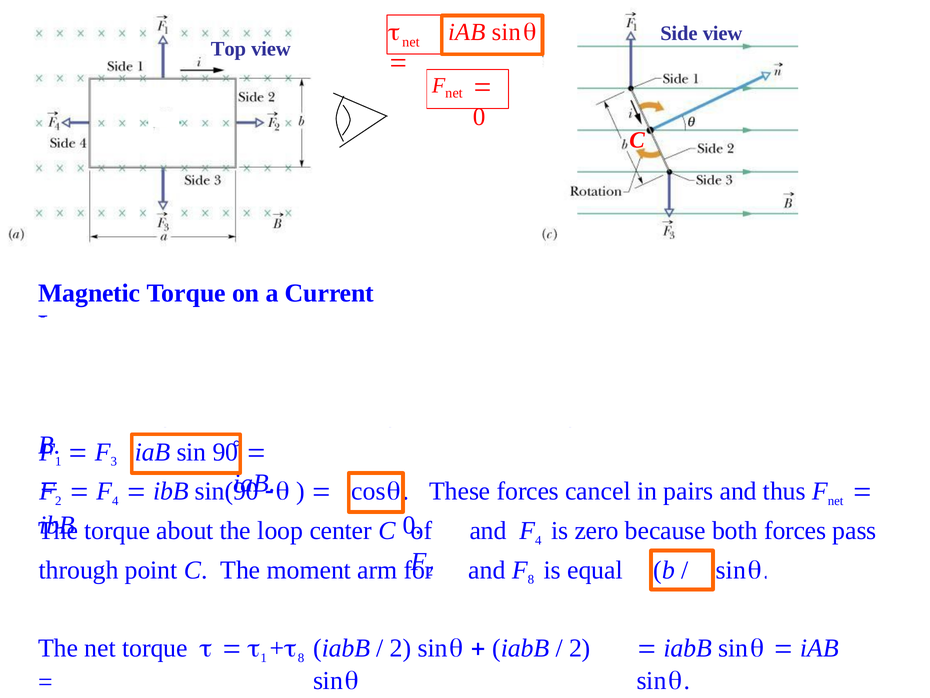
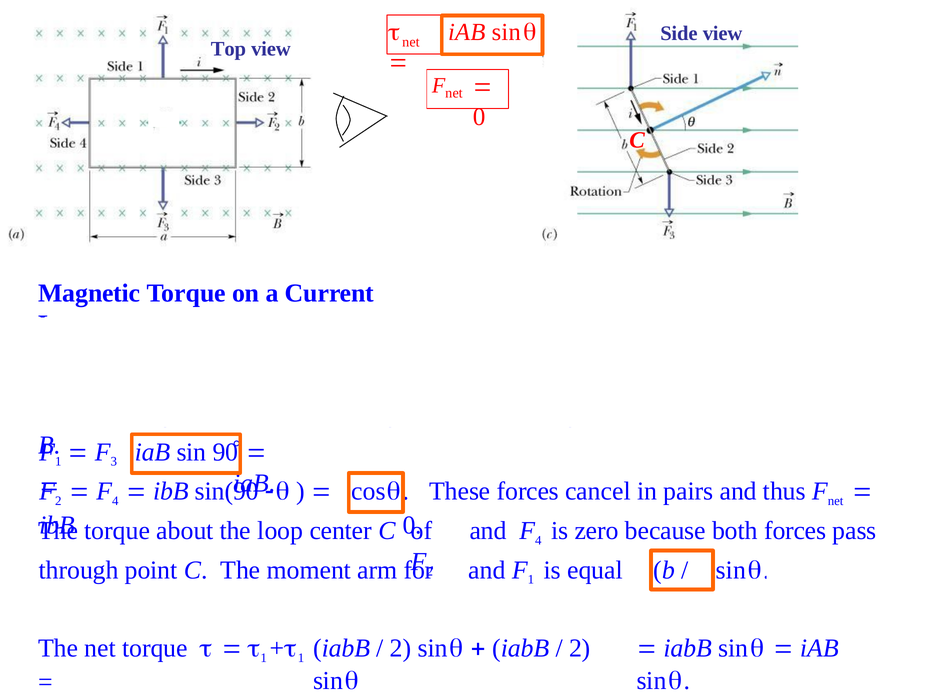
8 at (531, 579): 8 -> 1
8 at (301, 657): 8 -> 1
